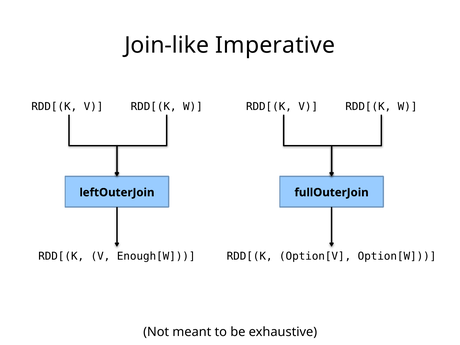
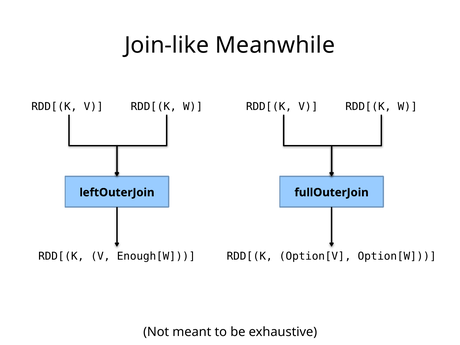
Imperative: Imperative -> Meanwhile
